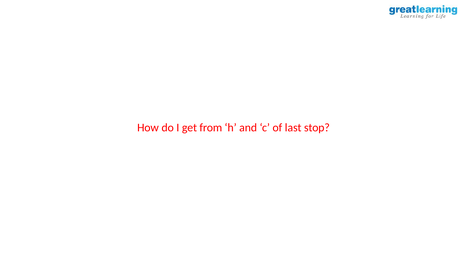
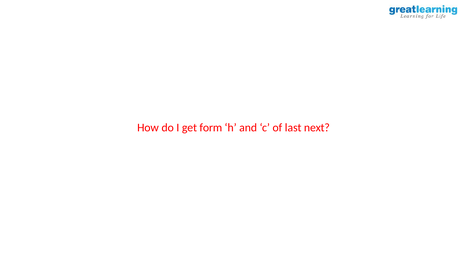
from: from -> form
stop: stop -> next
